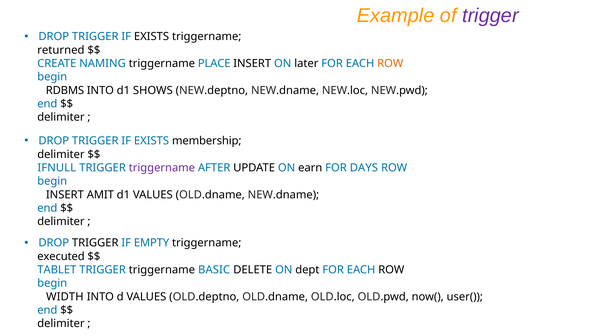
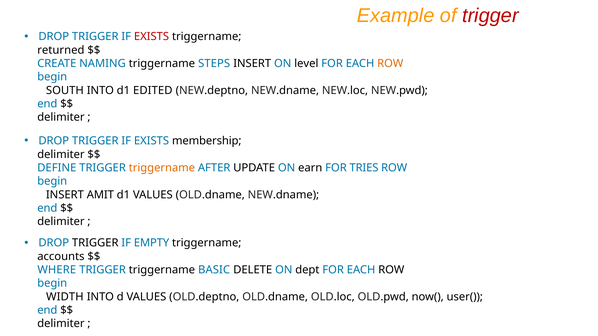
trigger at (490, 16) colour: purple -> red
EXISTS at (151, 37) colour: black -> red
PLACE: PLACE -> STEPS
later: later -> level
RDBMS: RDBMS -> SOUTH
SHOWS: SHOWS -> EDITED
IFNULL: IFNULL -> DEFINE
triggername at (162, 168) colour: purple -> orange
DAYS: DAYS -> TRIES
executed: executed -> accounts
TABLET: TABLET -> WHERE
